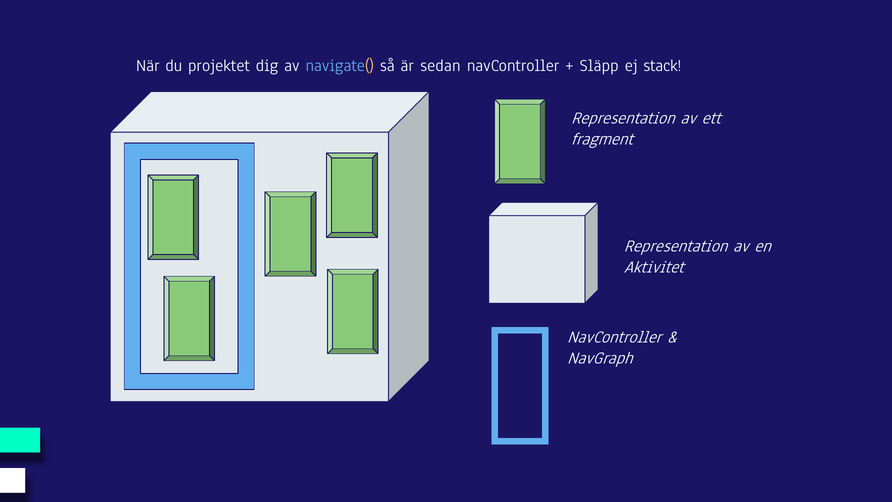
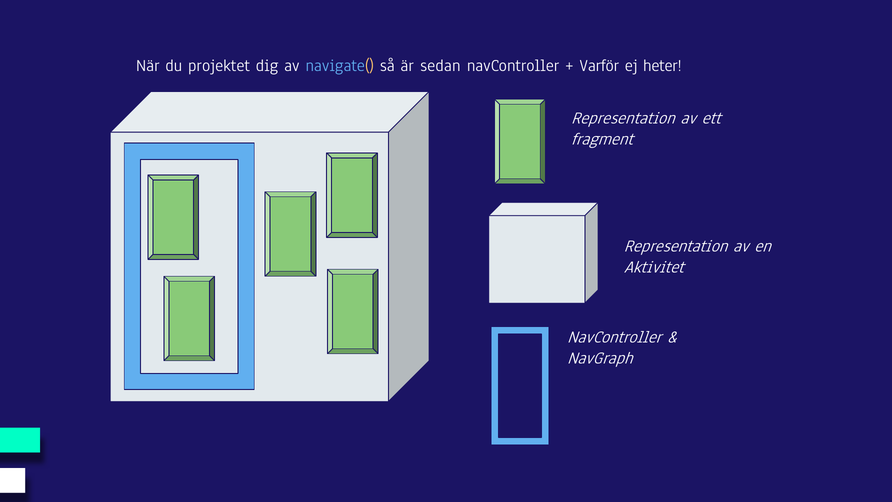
Släpp: Släpp -> Varför
stack: stack -> heter
